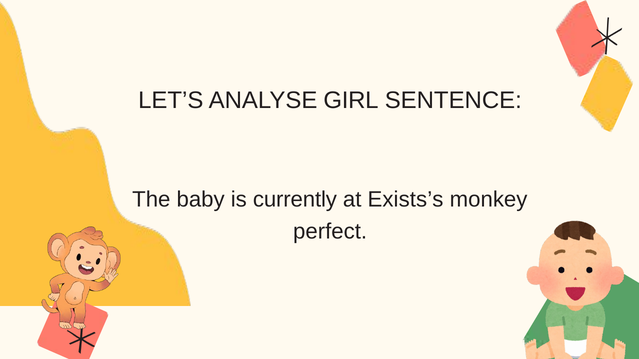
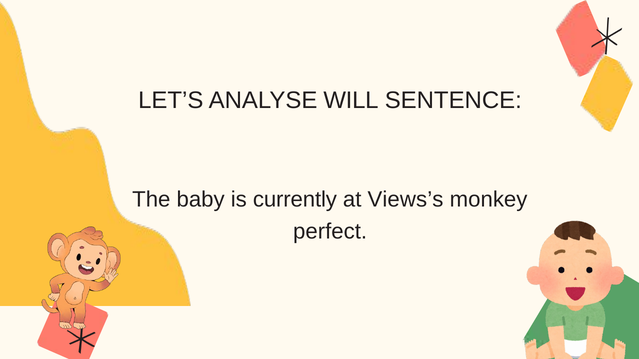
GIRL: GIRL -> WILL
Exists’s: Exists’s -> Views’s
